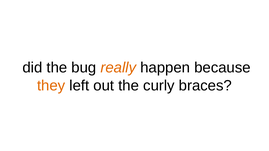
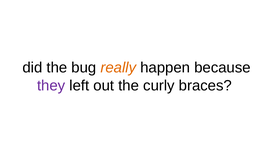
they colour: orange -> purple
